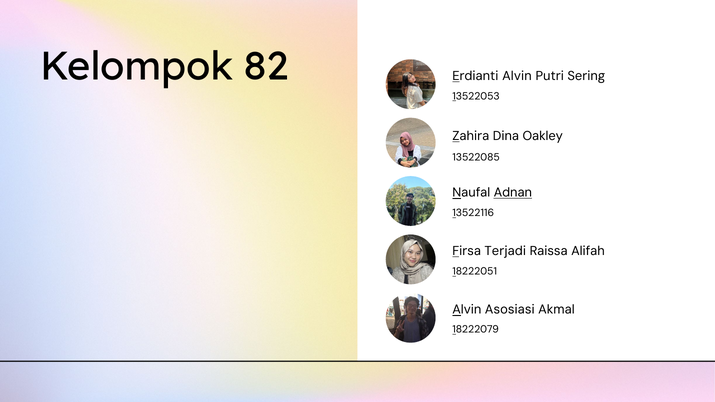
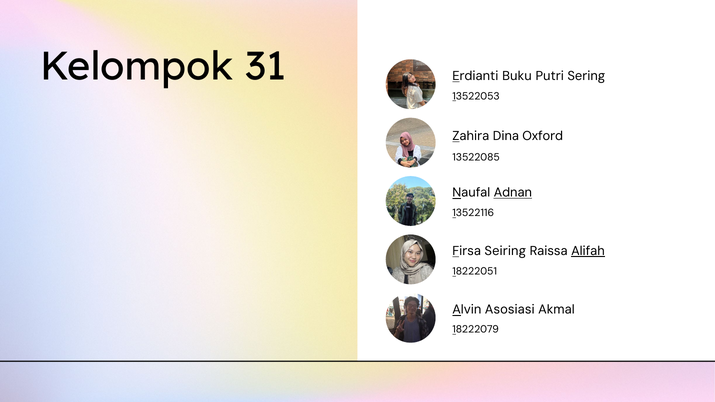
82: 82 -> 31
Erdianti Alvin: Alvin -> Buku
Oakley: Oakley -> Oxford
Terjadi: Terjadi -> Seiring
Alifah underline: none -> present
